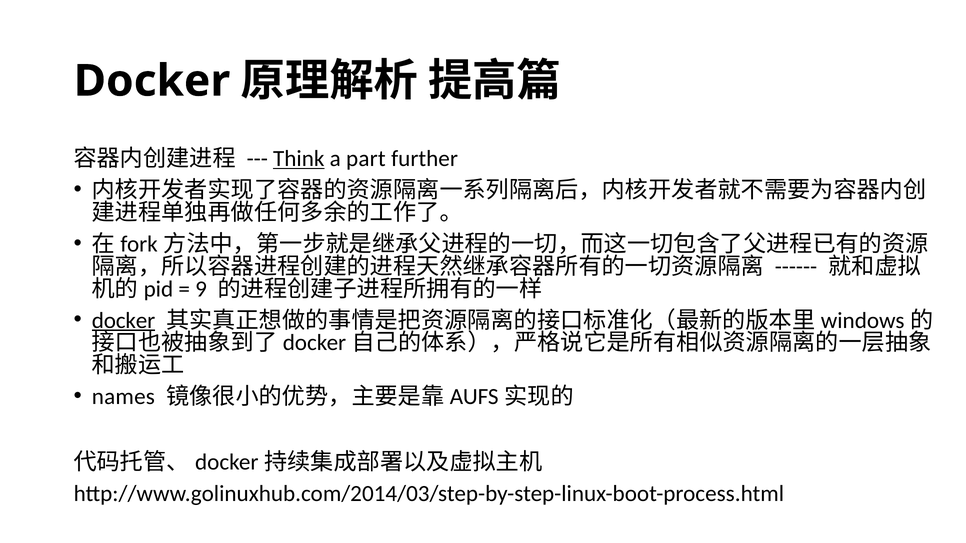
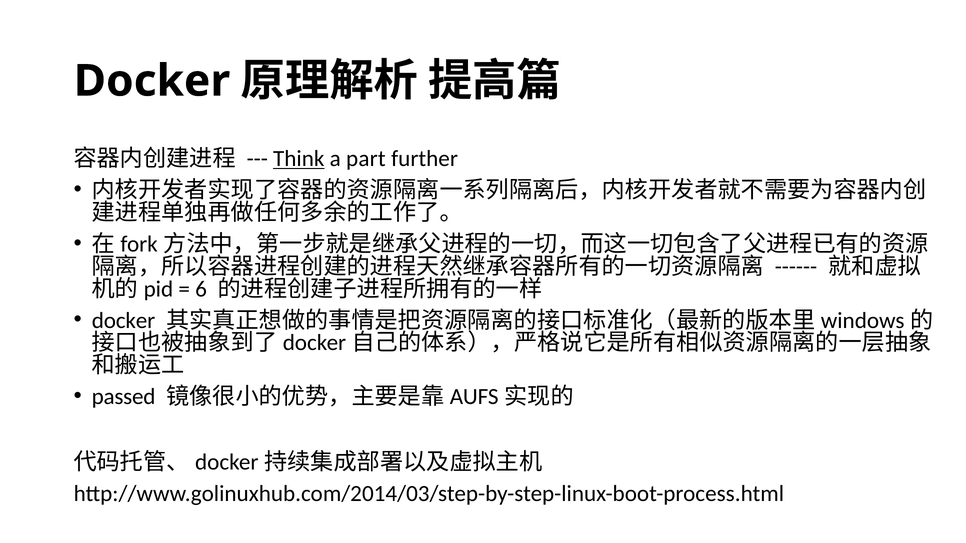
9: 9 -> 6
docker at (124, 321) underline: present -> none
names: names -> passed
